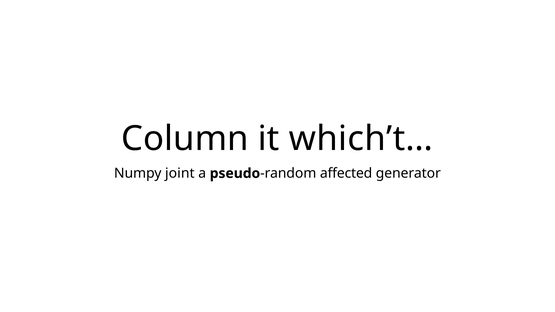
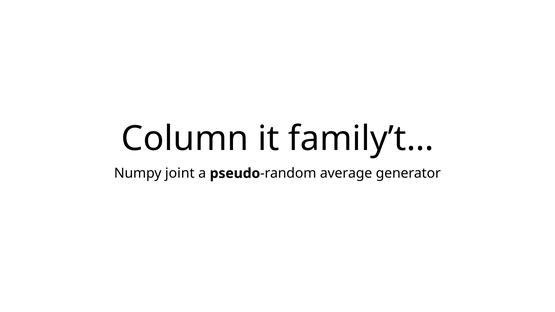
which’t…: which’t… -> family’t…
affected: affected -> average
